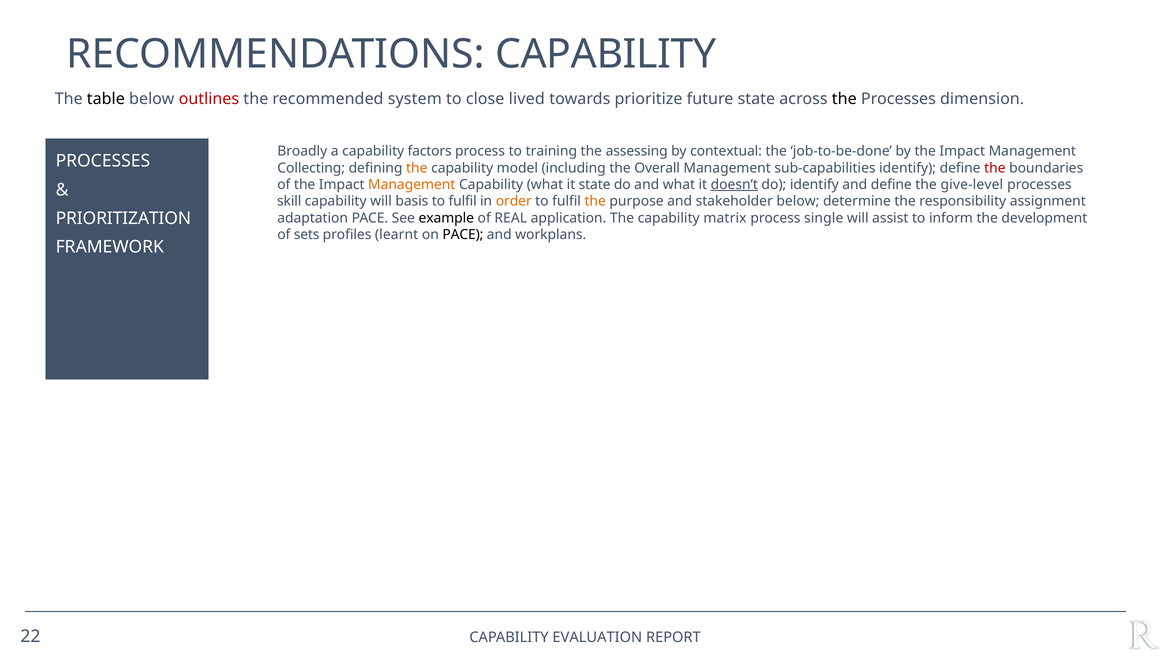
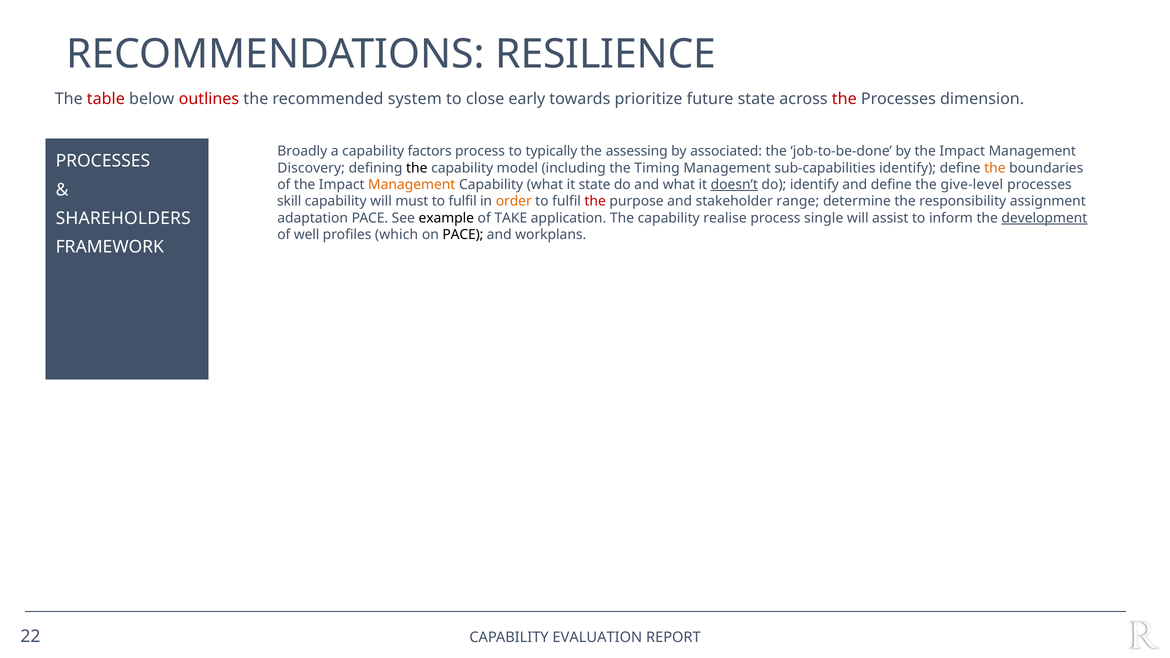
RECOMMENDATIONS CAPABILITY: CAPABILITY -> RESILIENCE
table colour: black -> red
lived: lived -> early
the at (844, 99) colour: black -> red
training: training -> typically
contextual: contextual -> associated
Collecting: Collecting -> Discovery
the at (417, 168) colour: orange -> black
Overall: Overall -> Timing
the at (995, 168) colour: red -> orange
basis: basis -> must
the at (595, 201) colour: orange -> red
stakeholder below: below -> range
PRIORITIZATION: PRIORITIZATION -> SHAREHOLDERS
REAL: REAL -> TAKE
matrix: matrix -> realise
development underline: none -> present
sets: sets -> well
learnt: learnt -> which
